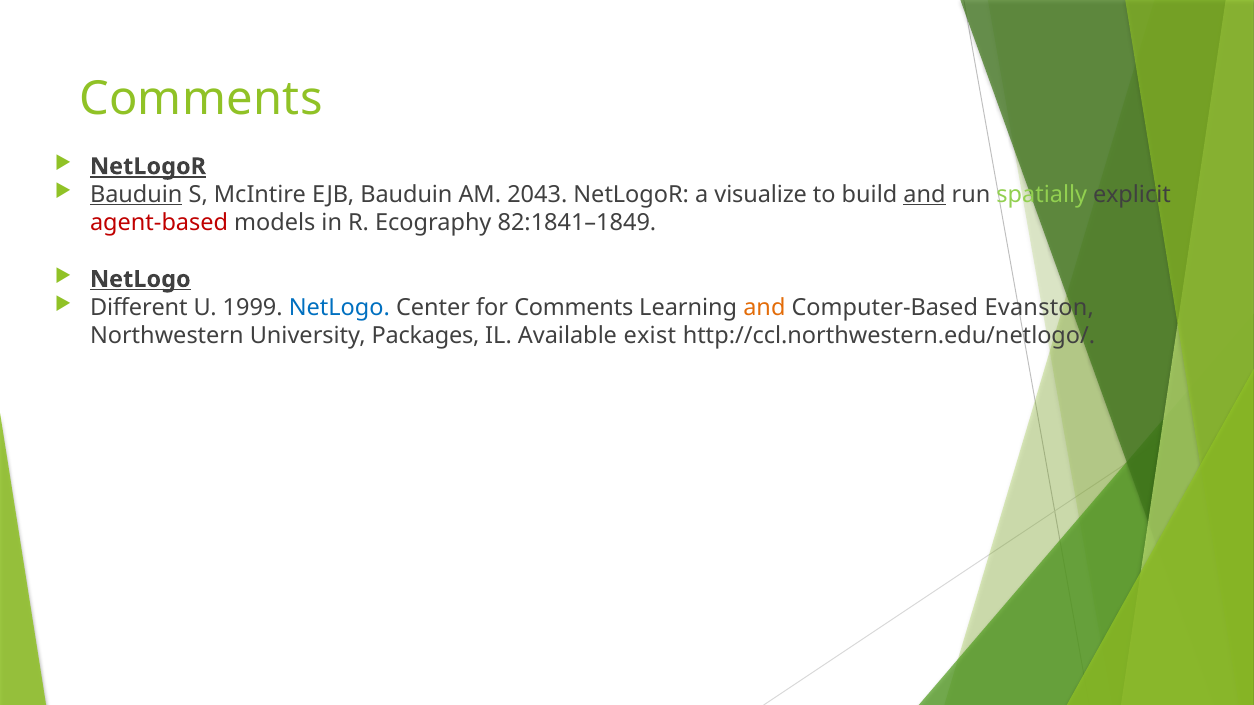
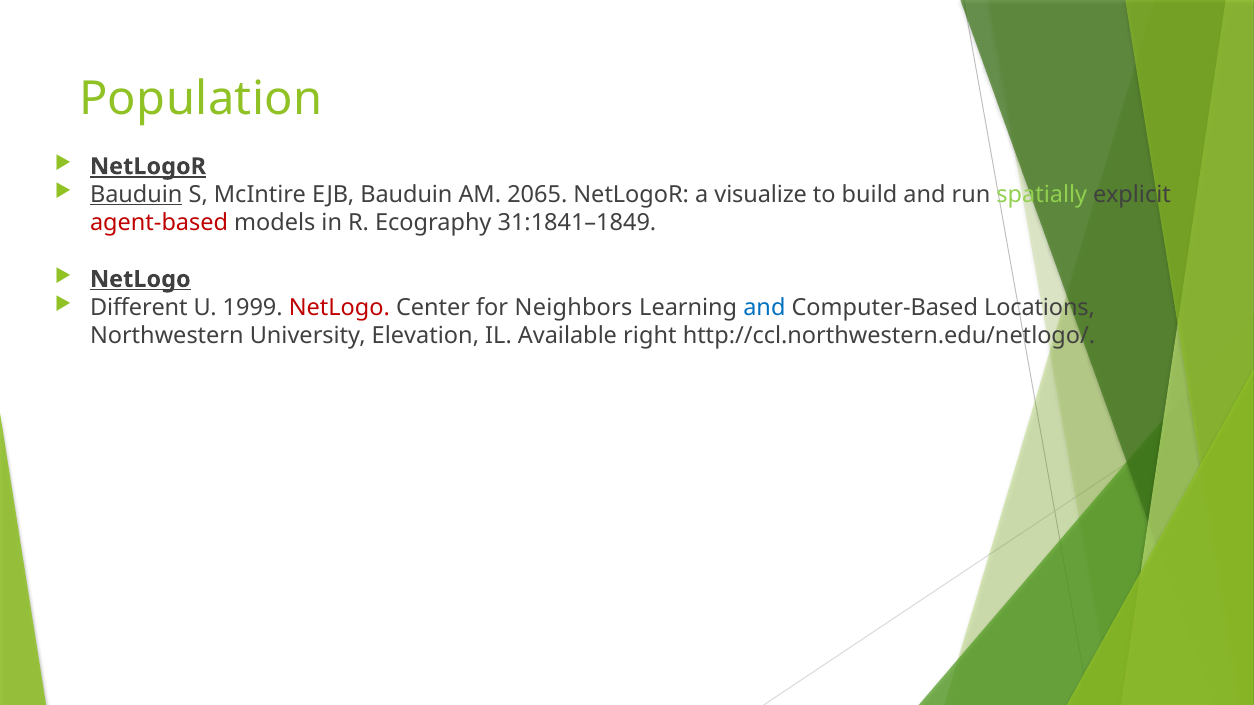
Comments at (201, 99): Comments -> Population
2043: 2043 -> 2065
and at (924, 195) underline: present -> none
82:1841–1849: 82:1841–1849 -> 31:1841–1849
NetLogo at (339, 308) colour: blue -> red
for Comments: Comments -> Neighbors
and at (764, 308) colour: orange -> blue
Evanston: Evanston -> Locations
Packages: Packages -> Elevation
exist: exist -> right
